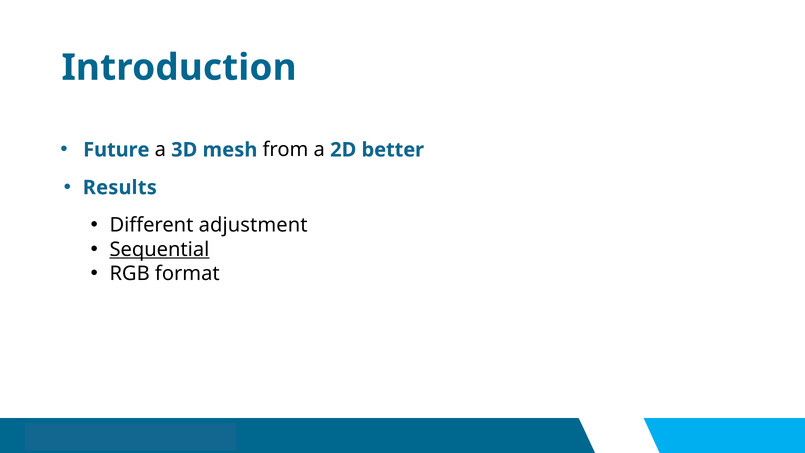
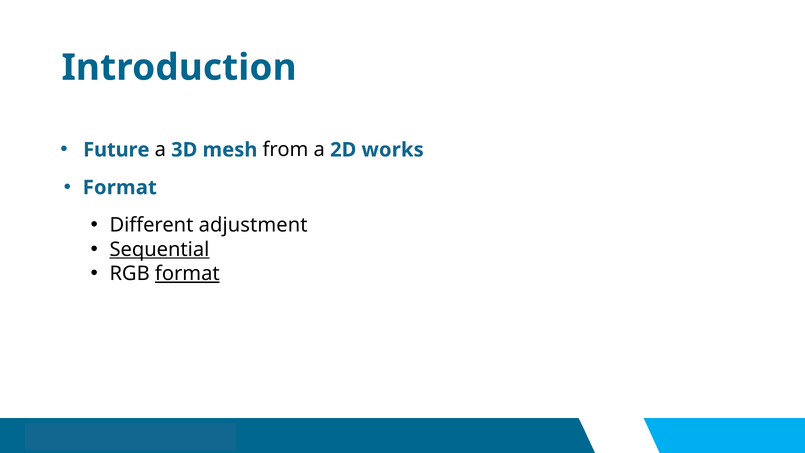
better: better -> works
Results at (120, 188): Results -> Format
format at (187, 274) underline: none -> present
